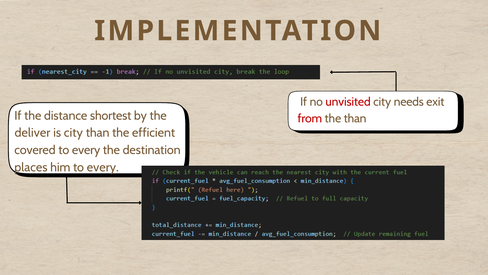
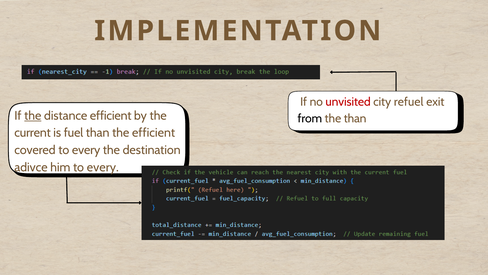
needs: needs -> refuel
the at (33, 115) underline: none -> present
distance shortest: shortest -> efficient
from colour: red -> black
deliver: deliver -> current
is city: city -> fuel
places: places -> adivce
